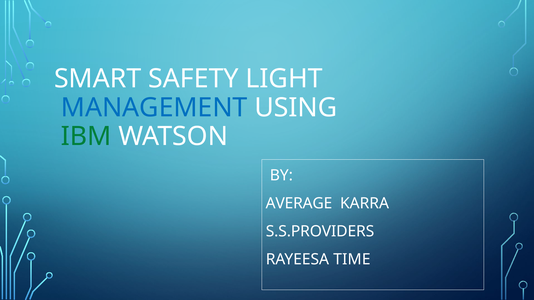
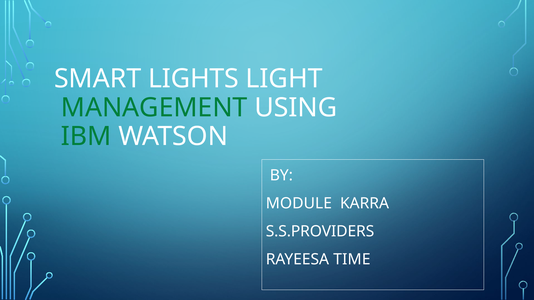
SAFETY: SAFETY -> LIGHTS
MANAGEMENT colour: blue -> green
AVERAGE: AVERAGE -> MODULE
